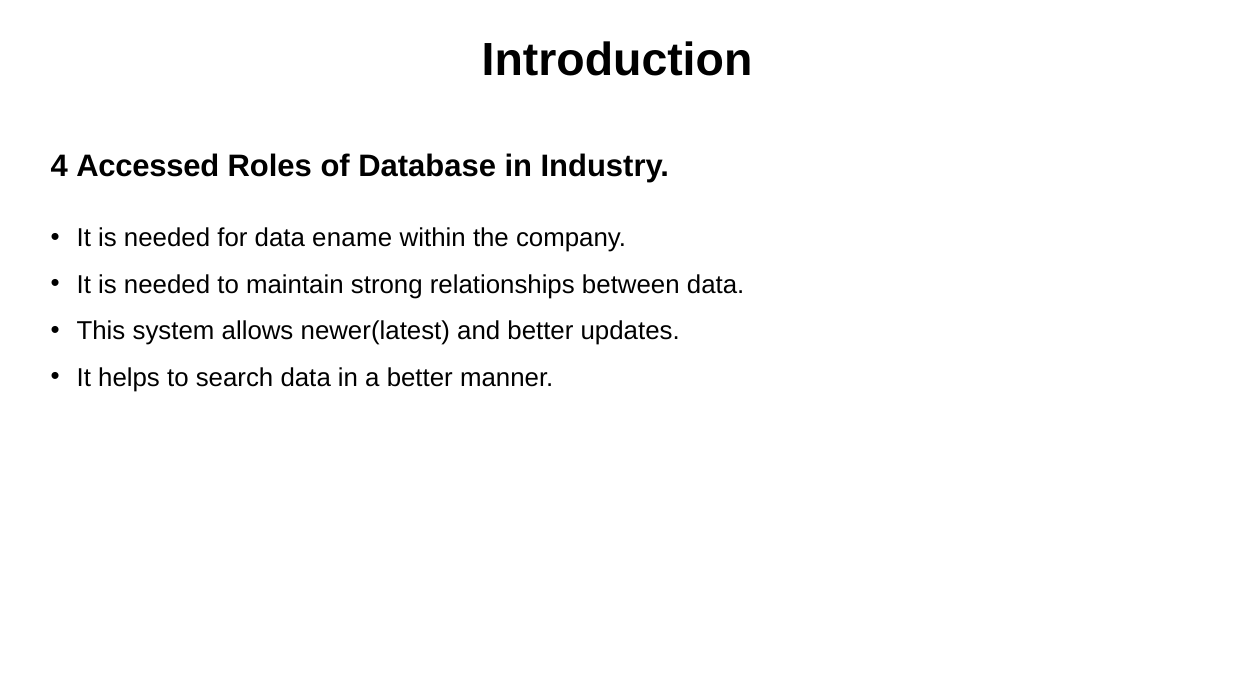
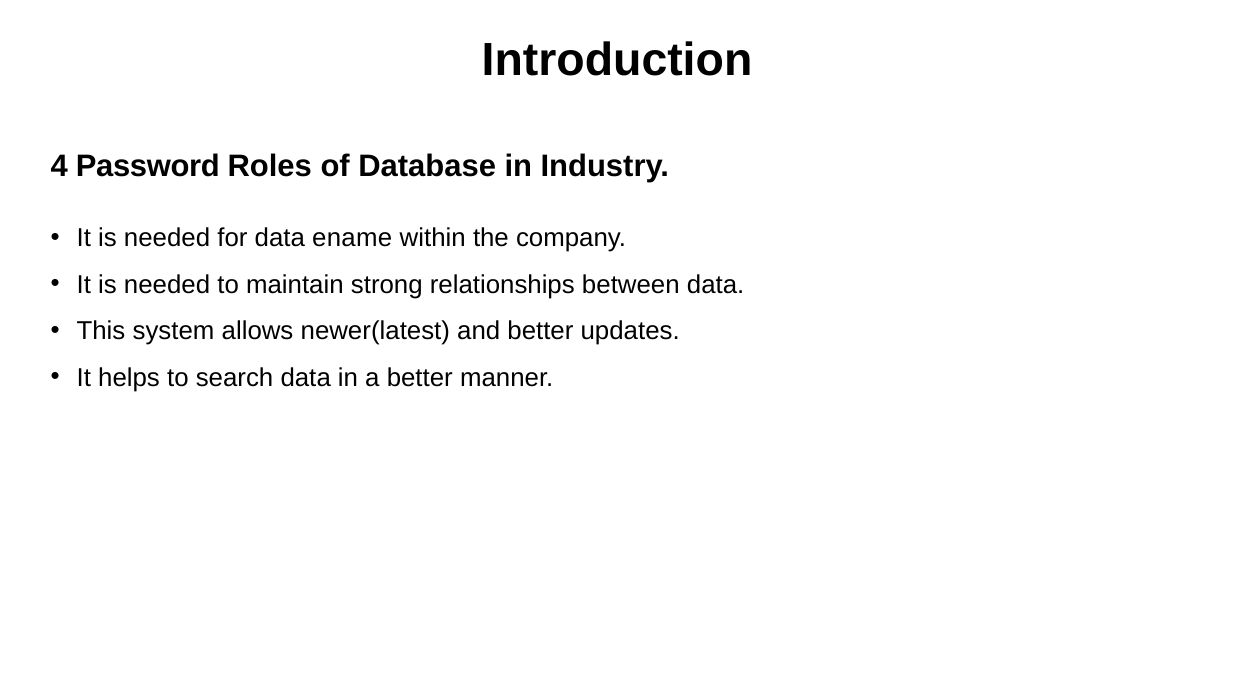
Accessed: Accessed -> Password
